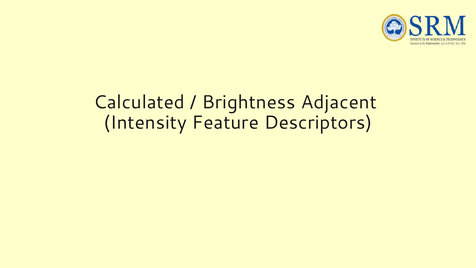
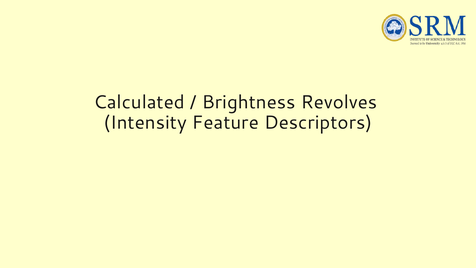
Adjacent: Adjacent -> Revolves
